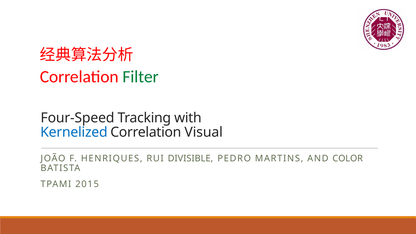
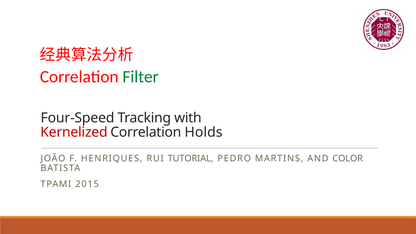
Kernelized colour: blue -> red
Visual: Visual -> Holds
DIVISIBLE: DIVISIBLE -> TUTORIAL
